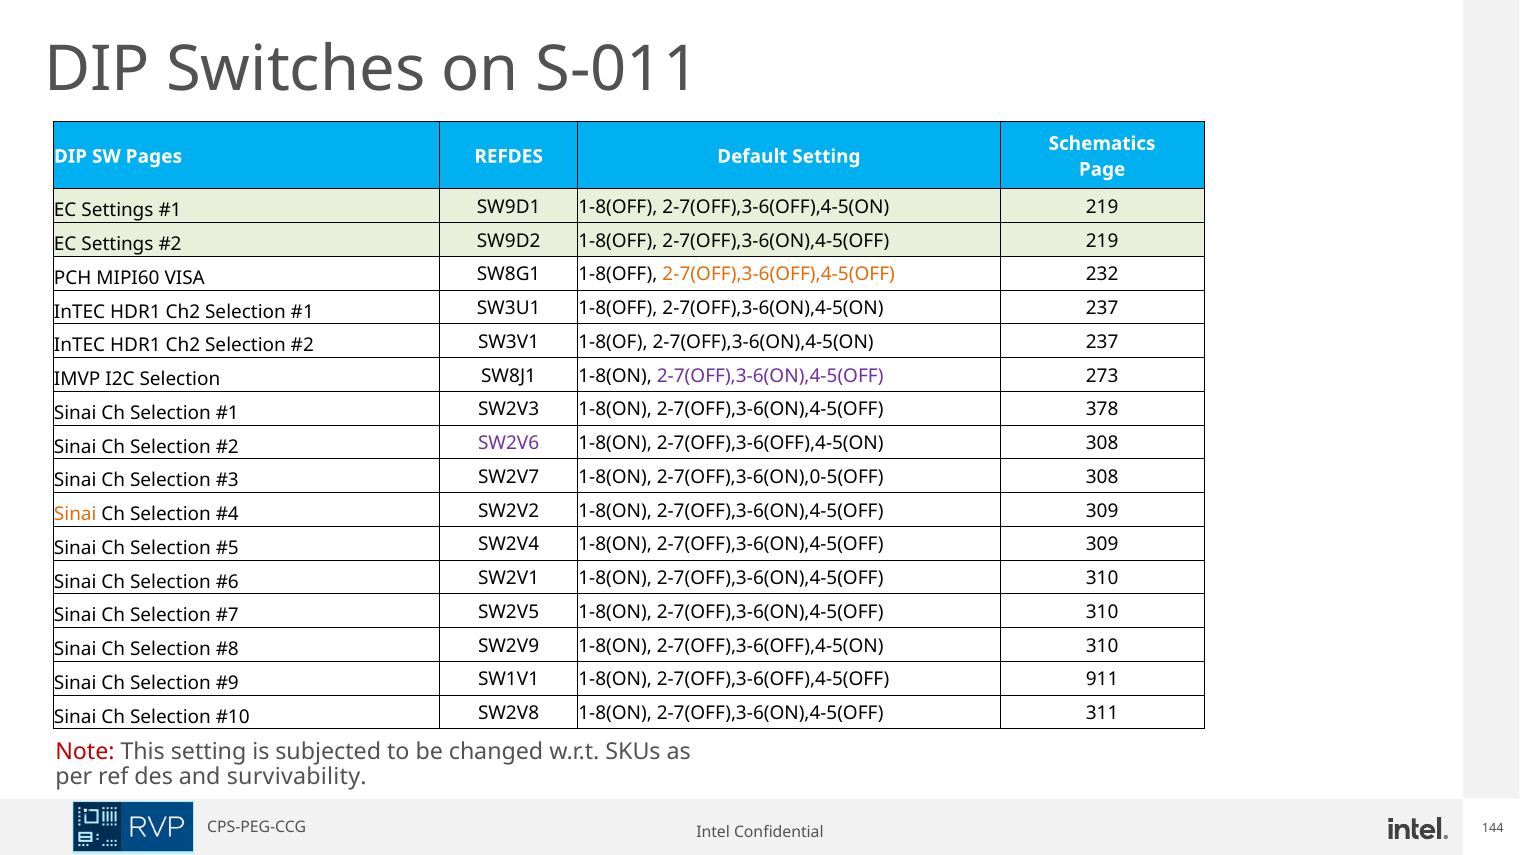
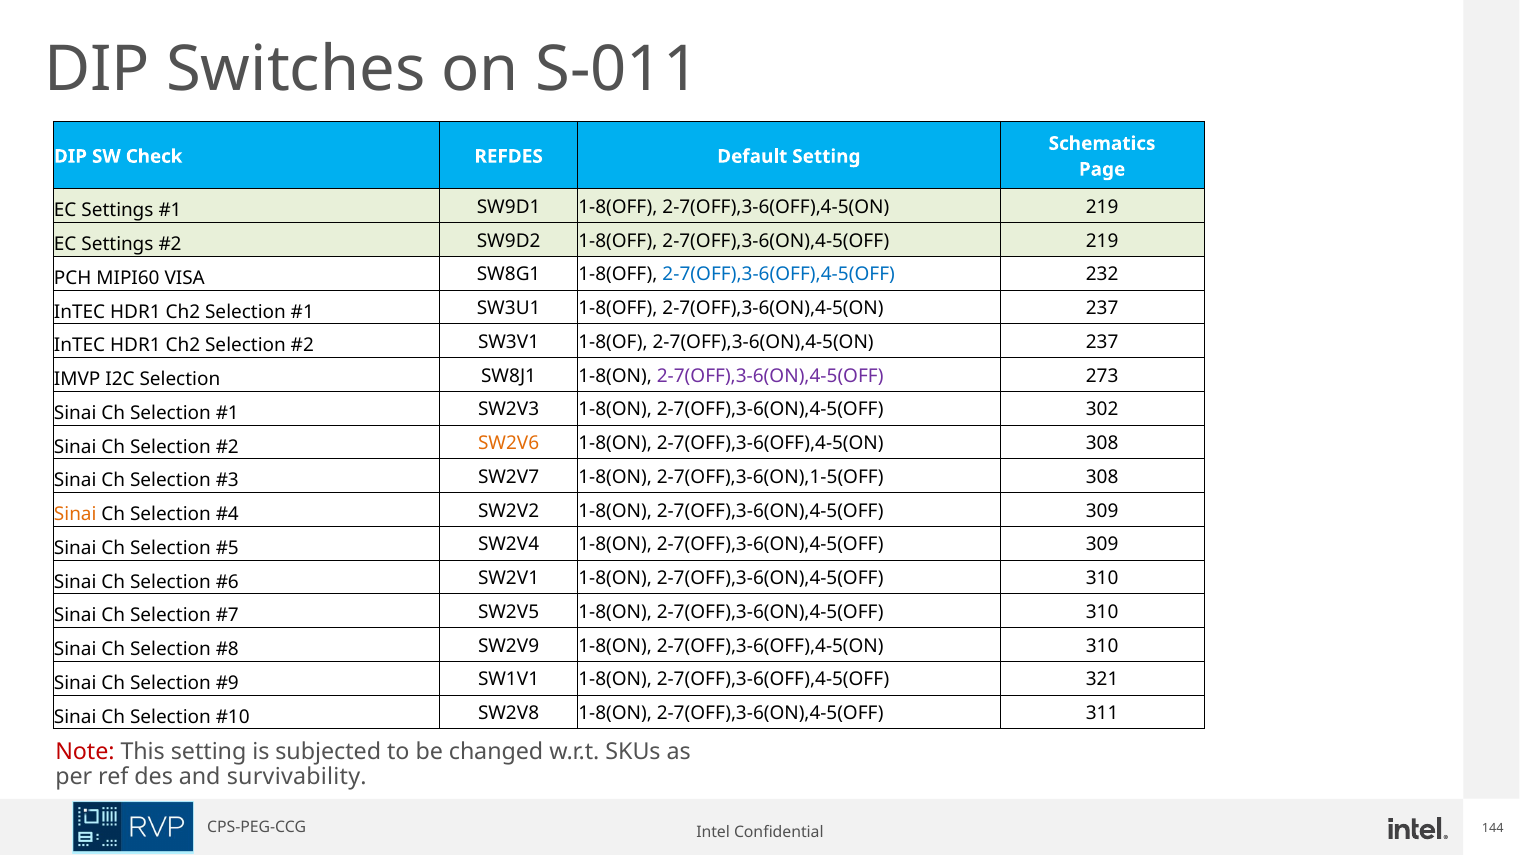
Pages: Pages -> Check
2-7(OFF),3-6(OFF),4-5(OFF at (779, 275) colour: orange -> blue
378: 378 -> 302
SW2V6 colour: purple -> orange
2-7(OFF),3-6(ON),0-5(OFF: 2-7(OFF),3-6(ON),0-5(OFF -> 2-7(OFF),3-6(ON),1-5(OFF
911: 911 -> 321
